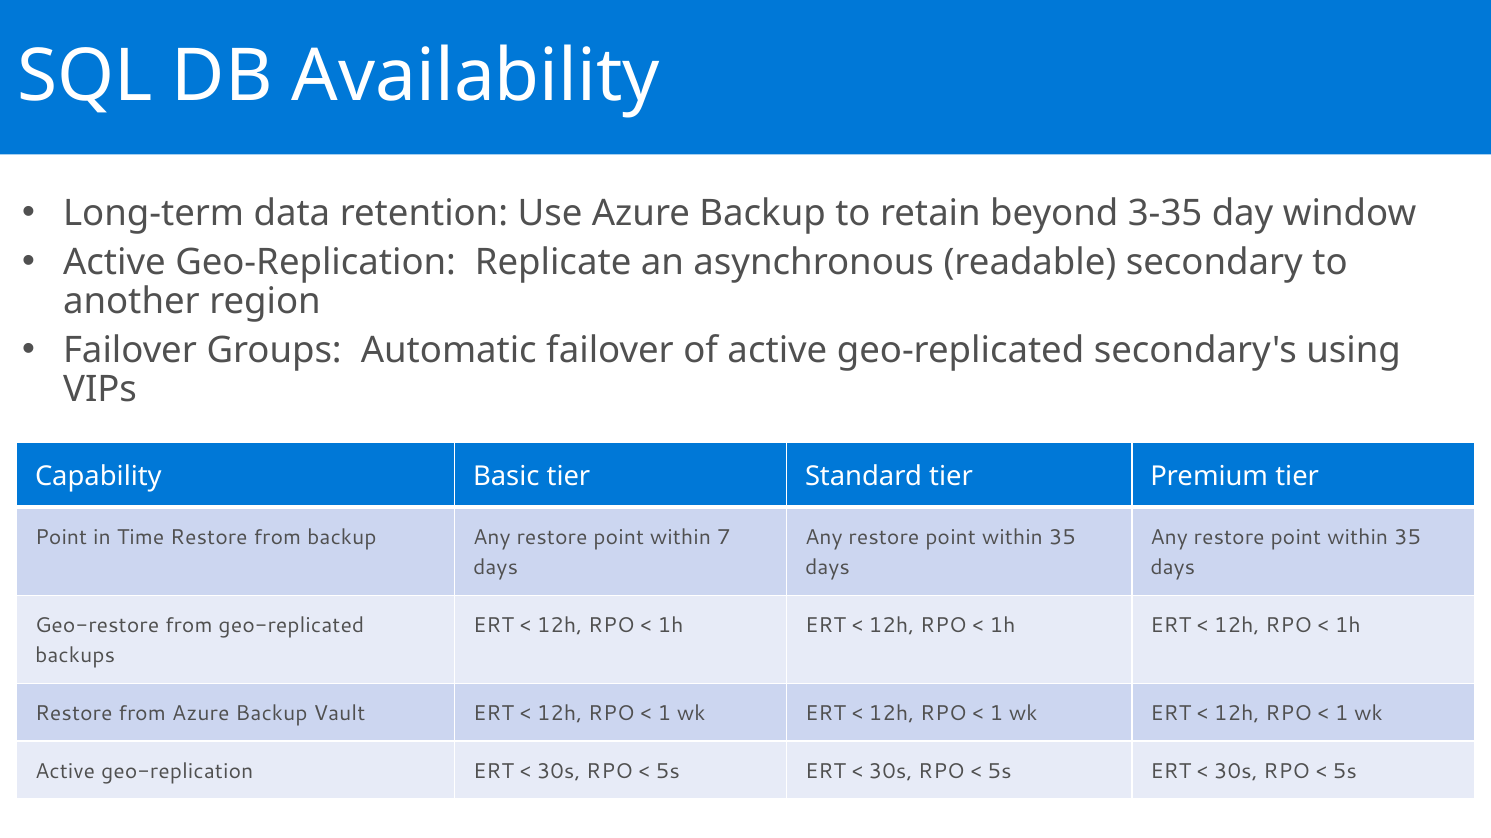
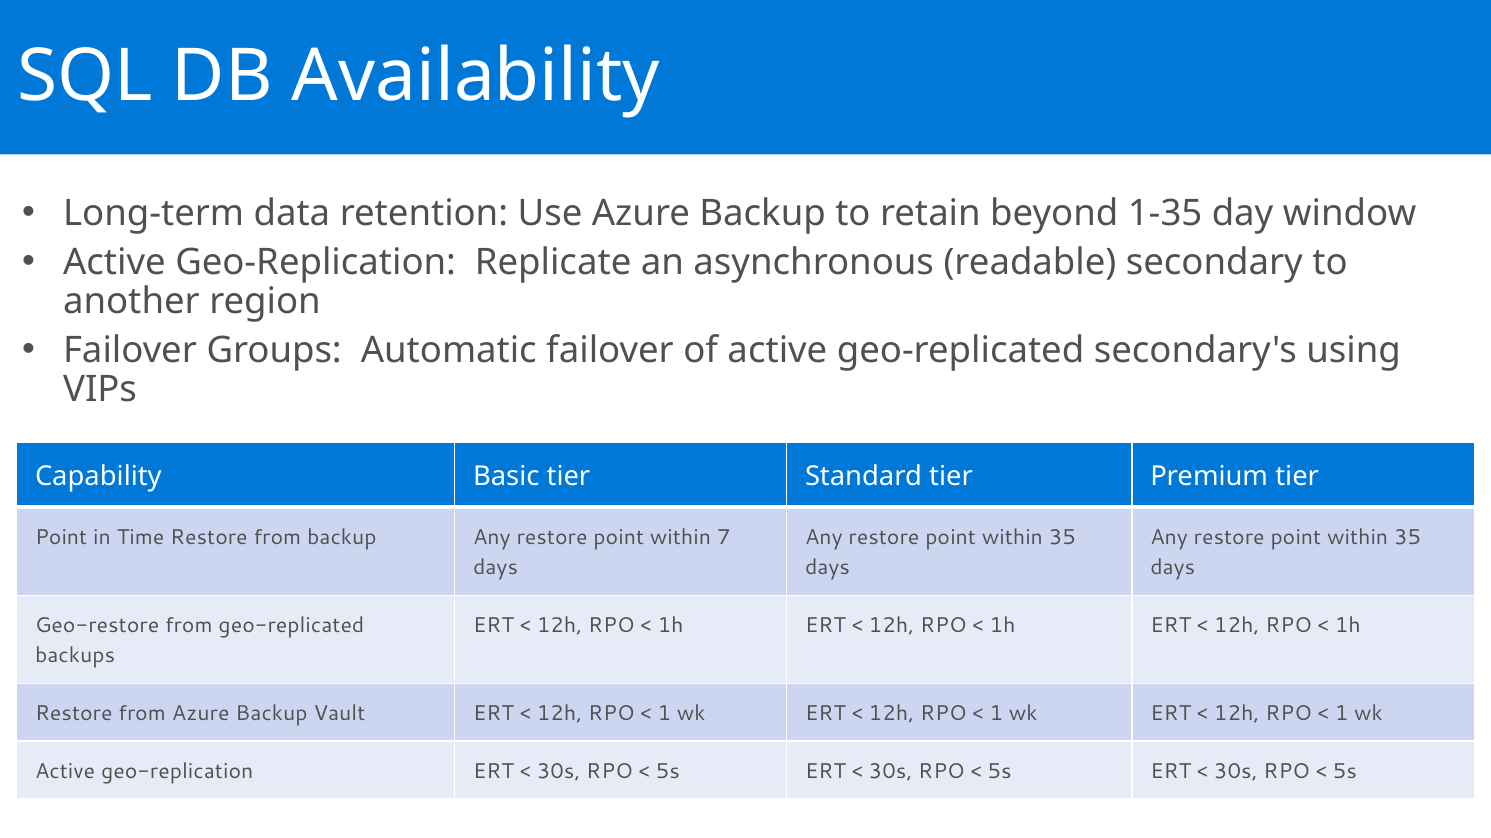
3-35: 3-35 -> 1-35
